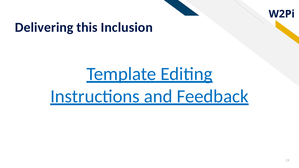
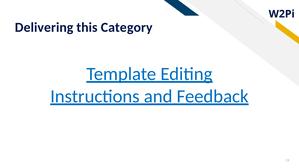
Inclusion: Inclusion -> Category
